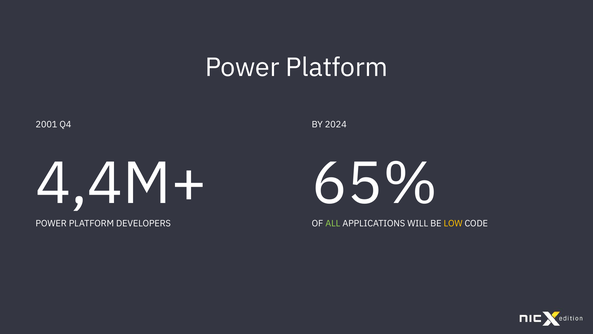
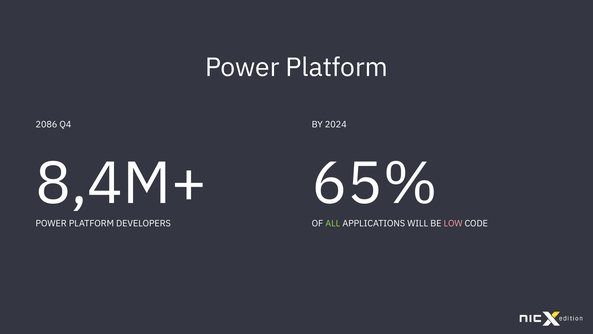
2001: 2001 -> 2086
4,4M+: 4,4M+ -> 8,4M+
LOW colour: yellow -> pink
